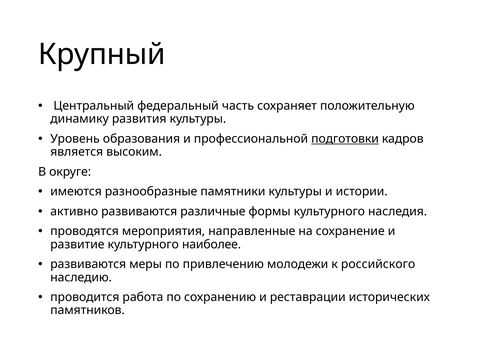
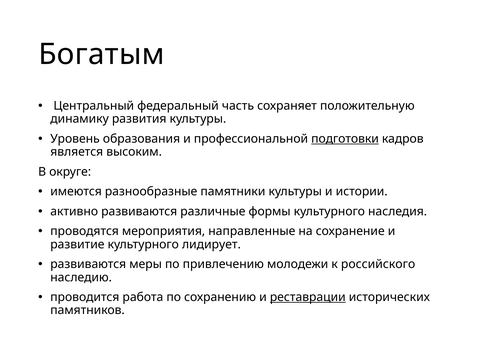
Крупный: Крупный -> Богатым
наиболее: наиболее -> лидирует
реставрации underline: none -> present
